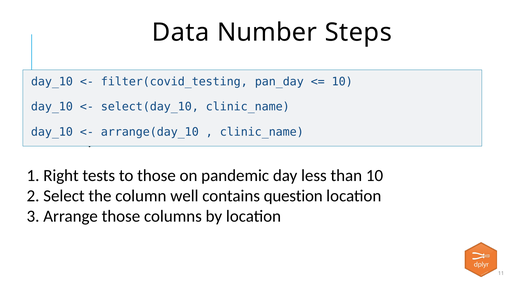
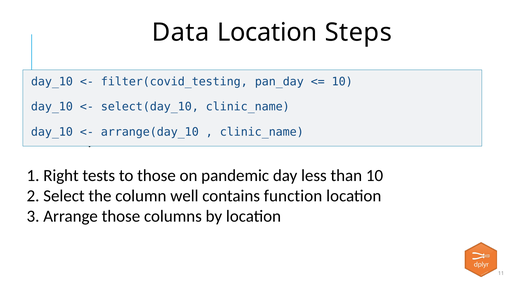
Data Number: Number -> Location
question: question -> function
